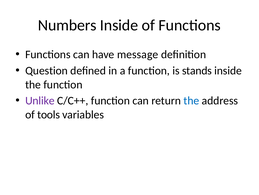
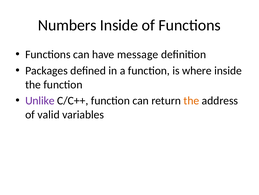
Question: Question -> Packages
stands: stands -> where
the at (191, 100) colour: blue -> orange
tools: tools -> valid
